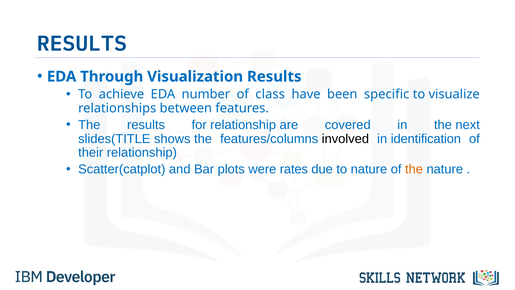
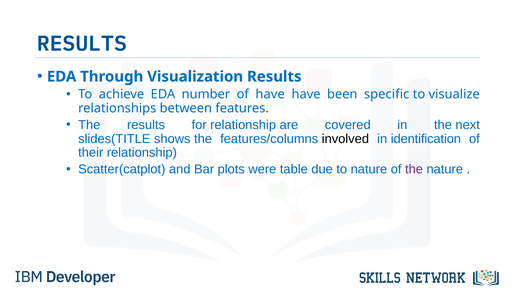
of class: class -> have
rates: rates -> table
the at (414, 169) colour: orange -> purple
